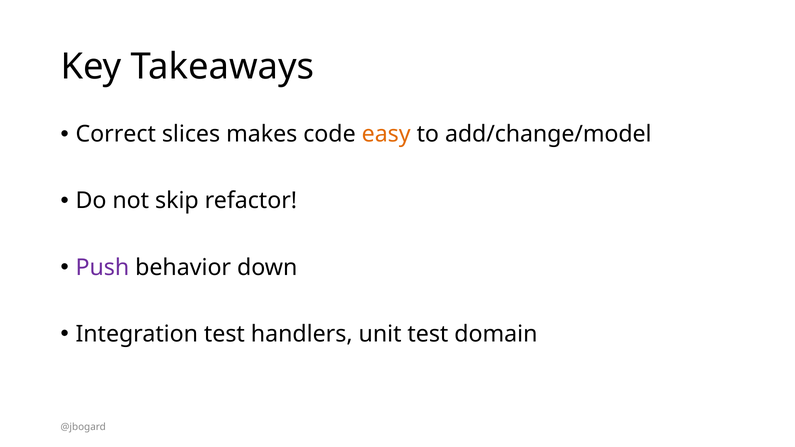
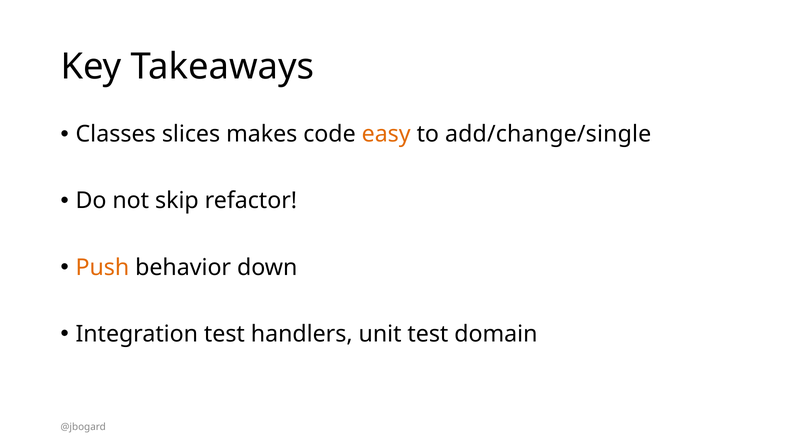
Correct: Correct -> Classes
add/change/model: add/change/model -> add/change/single
Push colour: purple -> orange
